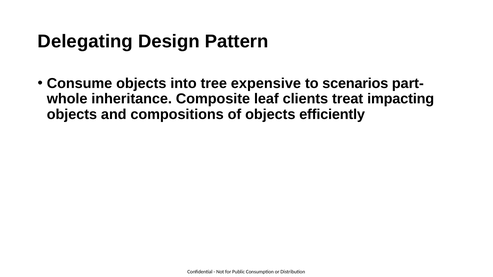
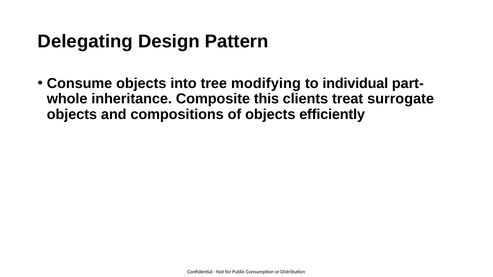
expensive: expensive -> modifying
scenarios: scenarios -> individual
leaf: leaf -> this
impacting: impacting -> surrogate
